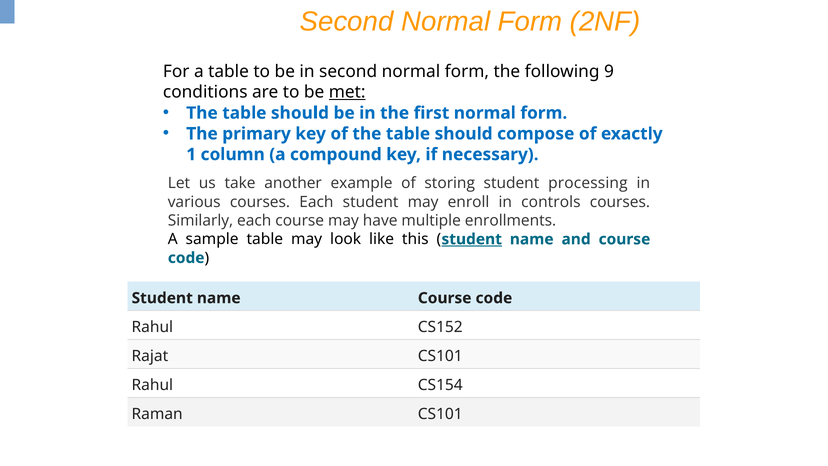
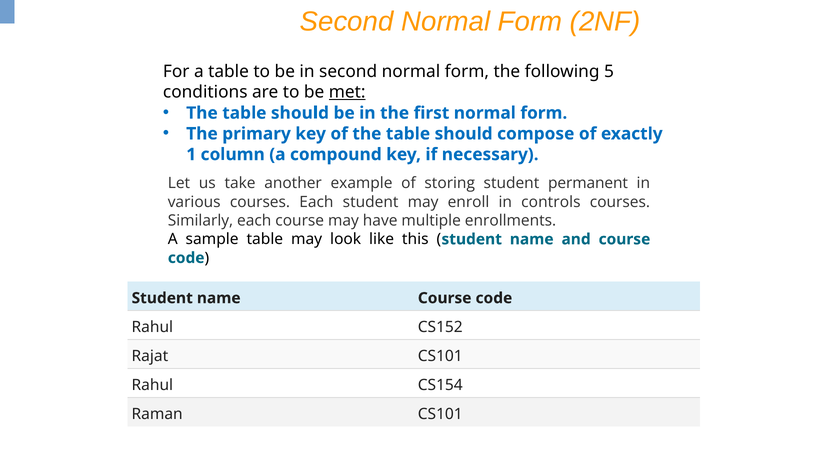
9: 9 -> 5
processing: processing -> permanent
student at (472, 239) underline: present -> none
